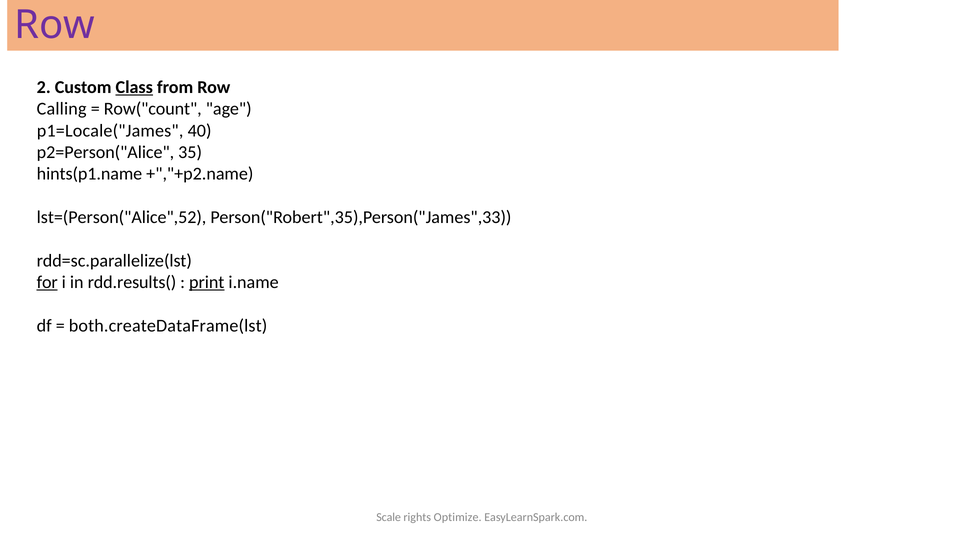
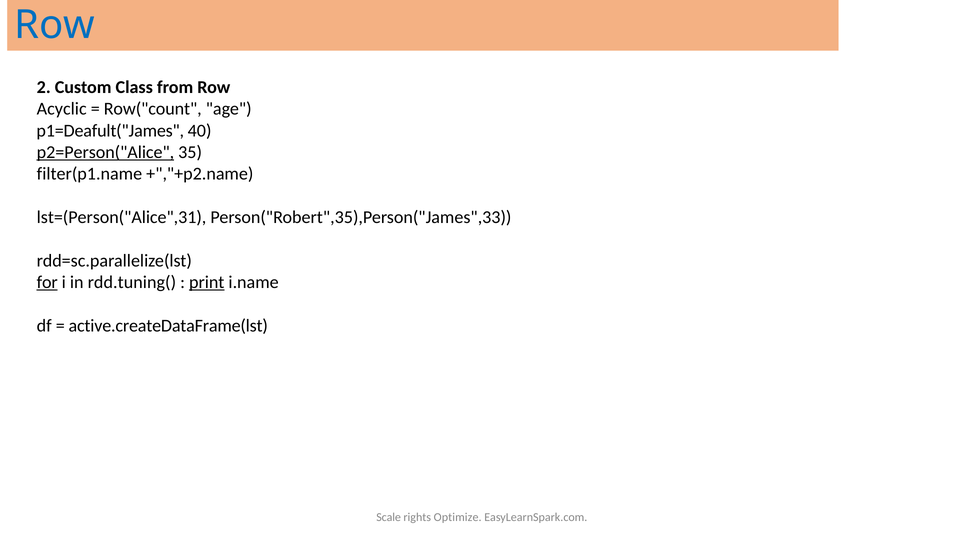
Row at (55, 25) colour: purple -> blue
Class underline: present -> none
Calling: Calling -> Acyclic
p1=Locale("James: p1=Locale("James -> p1=Deafult("James
p2=Person("Alice underline: none -> present
hints(p1.name: hints(p1.name -> filter(p1.name
lst=(Person("Alice",52: lst=(Person("Alice",52 -> lst=(Person("Alice",31
rdd.results(: rdd.results( -> rdd.tuning(
both.createDataFrame(lst: both.createDataFrame(lst -> active.createDataFrame(lst
